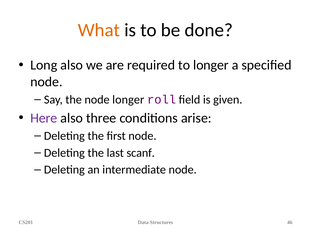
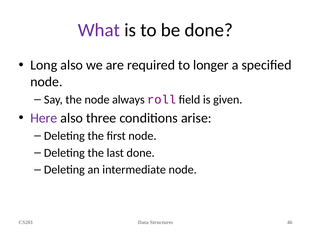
What colour: orange -> purple
node longer: longer -> always
last scanf: scanf -> done
